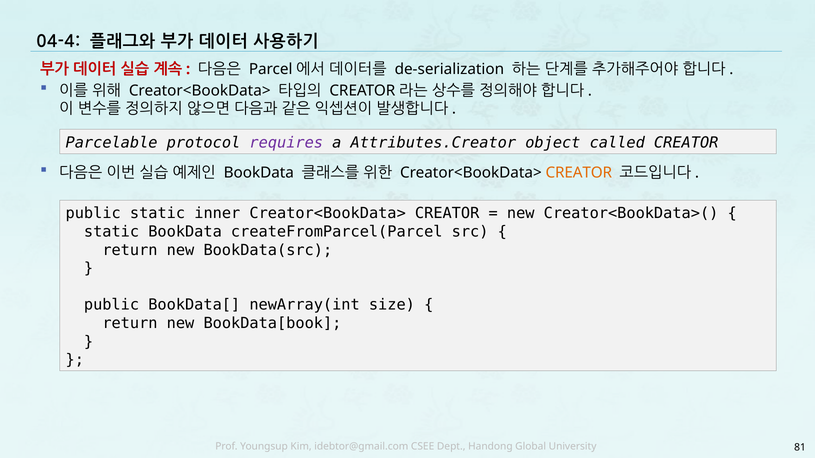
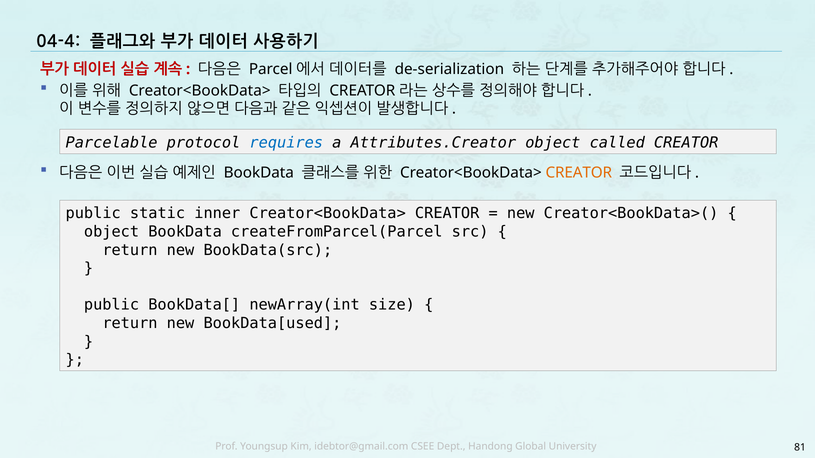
requires colour: purple -> blue
static at (112, 232): static -> object
BookData[book: BookData[book -> BookData[used
